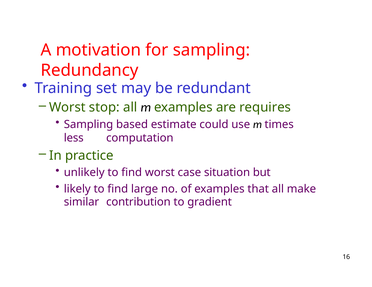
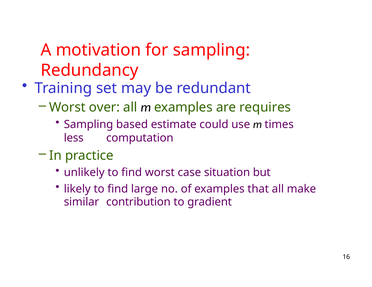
stop: stop -> over
